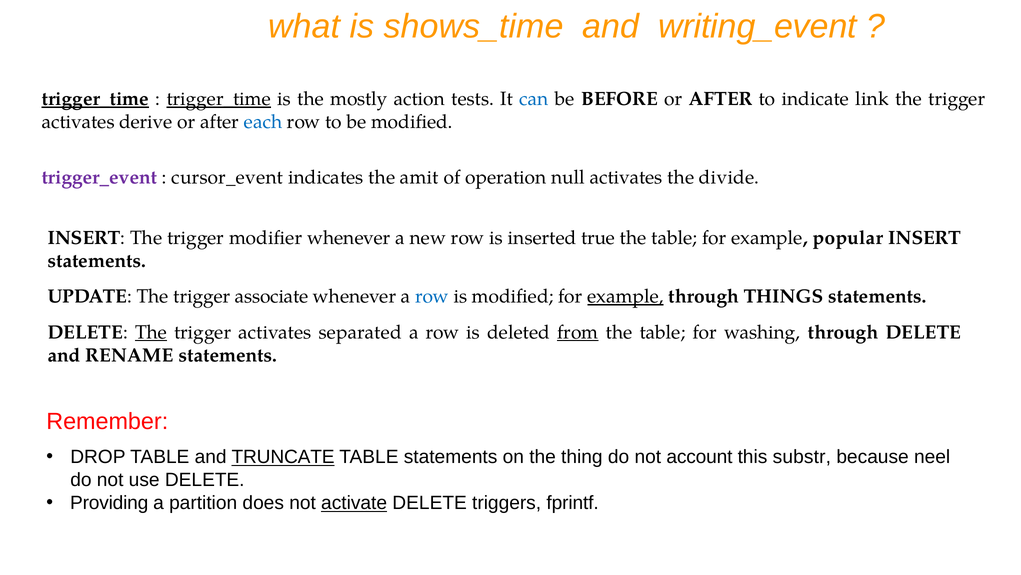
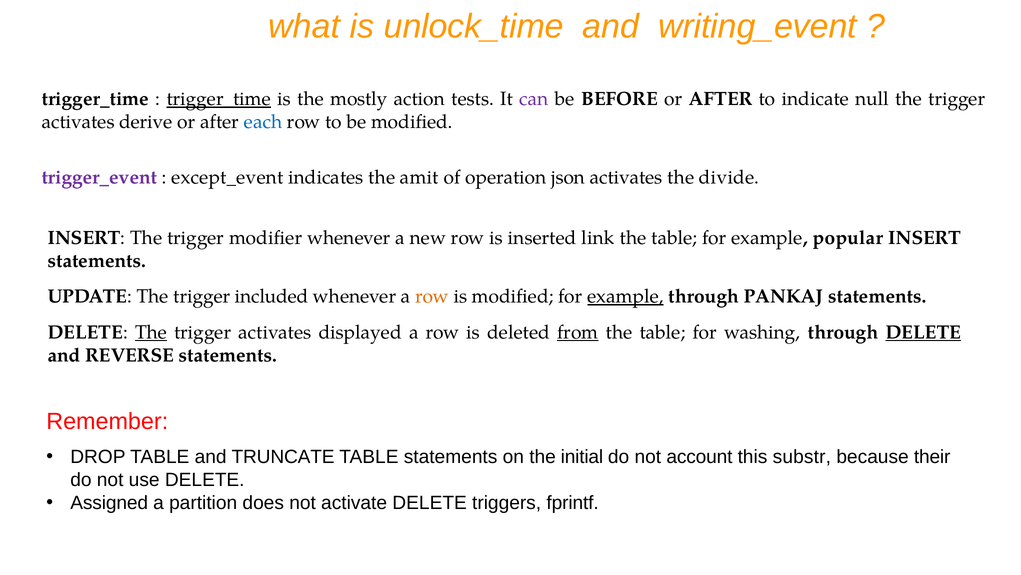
shows_time: shows_time -> unlock_time
trigger_time at (95, 99) underline: present -> none
can colour: blue -> purple
link: link -> null
cursor_event: cursor_event -> except_event
null: null -> json
true: true -> link
associate: associate -> included
row at (432, 296) colour: blue -> orange
THINGS: THINGS -> PANKAJ
separated: separated -> displayed
DELETE at (923, 332) underline: none -> present
RENAME: RENAME -> REVERSE
TRUNCATE underline: present -> none
thing: thing -> initial
neel: neel -> their
Providing: Providing -> Assigned
activate underline: present -> none
